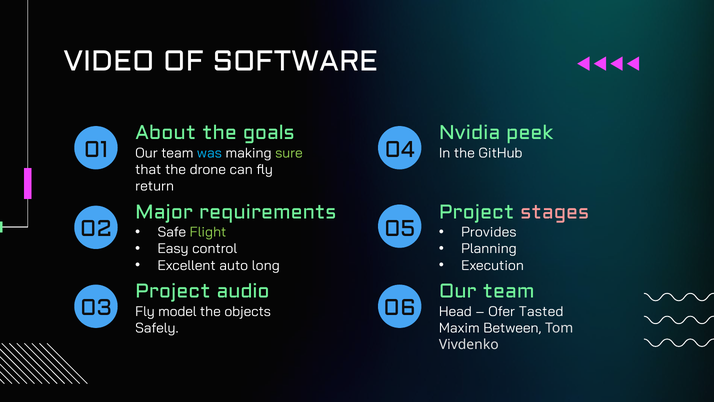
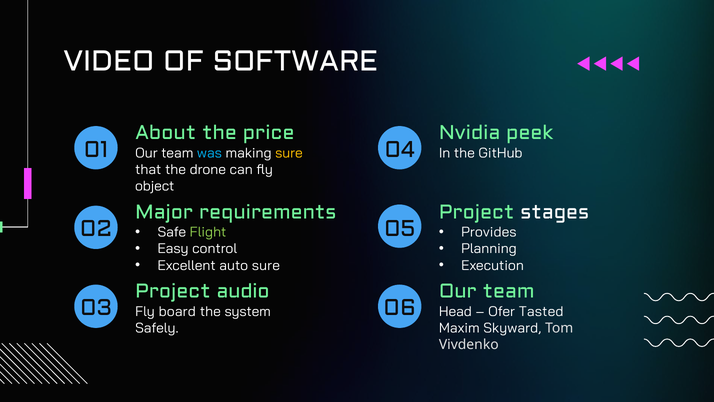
goals: goals -> price
sure at (289, 153) colour: light green -> yellow
return: return -> object
stages colour: pink -> white
auto long: long -> sure
model: model -> board
objects: objects -> system
Between: Between -> Skyward
